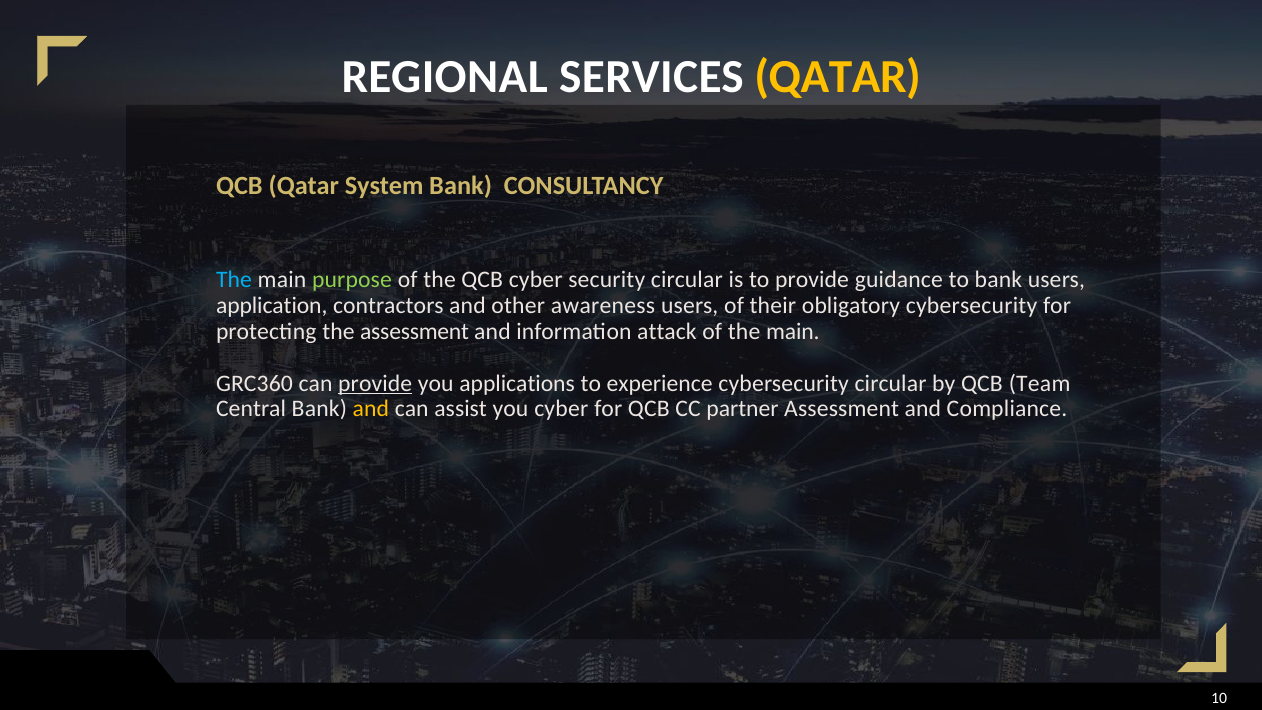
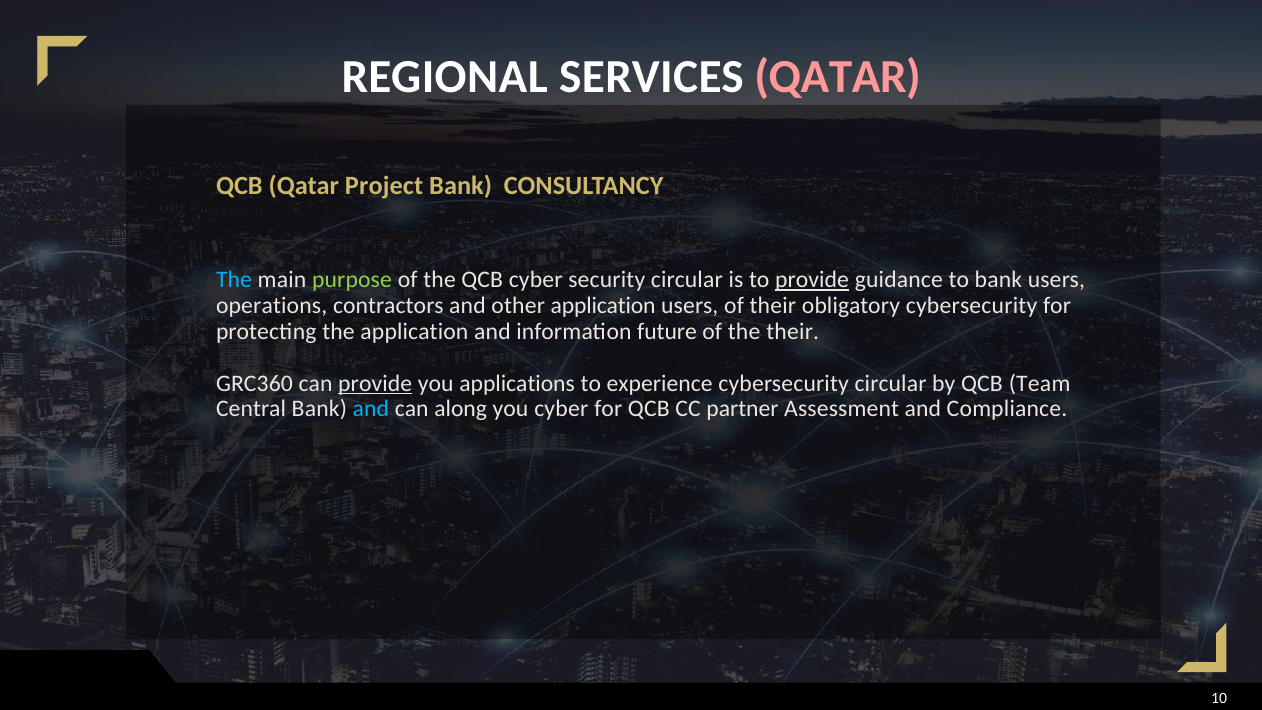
QATAR at (838, 77) colour: yellow -> pink
System: System -> Project
provide at (812, 280) underline: none -> present
application: application -> operations
other awareness: awareness -> application
the assessment: assessment -> application
attack: attack -> future
of the main: main -> their
and at (371, 409) colour: yellow -> light blue
assist: assist -> along
